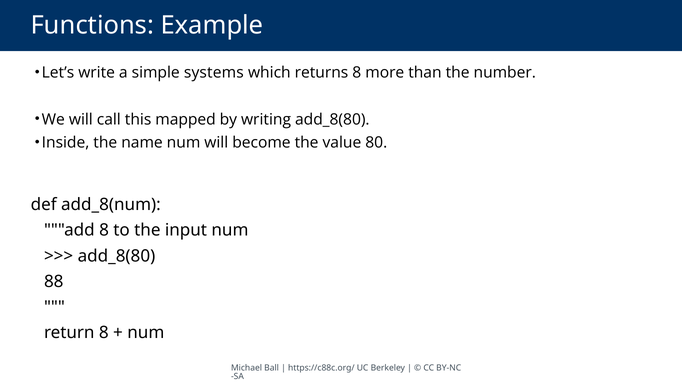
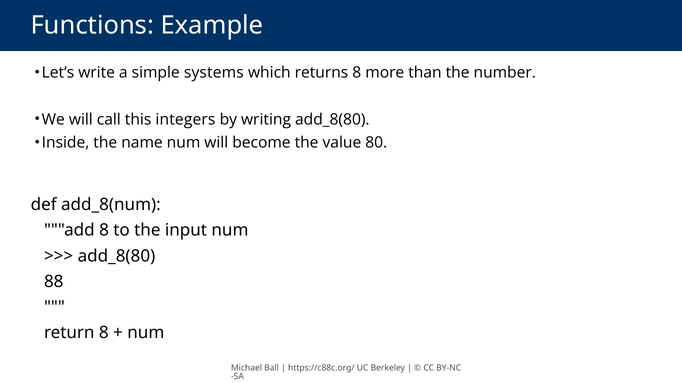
mapped: mapped -> integers
